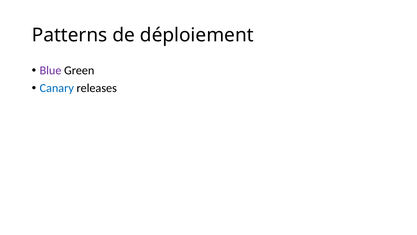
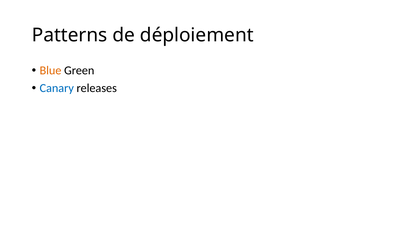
Blue colour: purple -> orange
